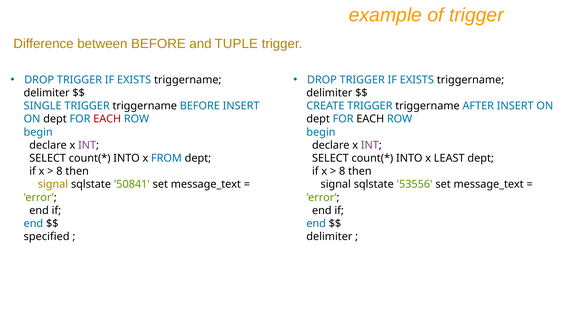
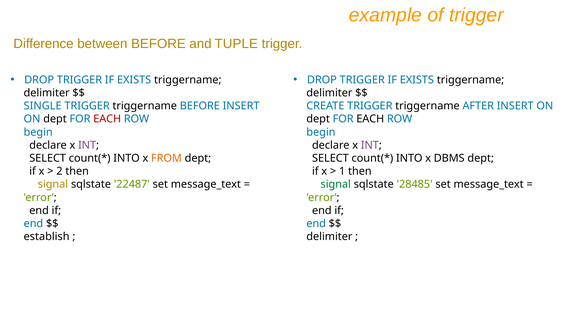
FROM colour: blue -> orange
LEAST: LEAST -> DBMS
8 at (59, 171): 8 -> 2
8 at (342, 171): 8 -> 1
50841: 50841 -> 22487
signal at (336, 184) colour: black -> green
53556: 53556 -> 28485
specified: specified -> establish
